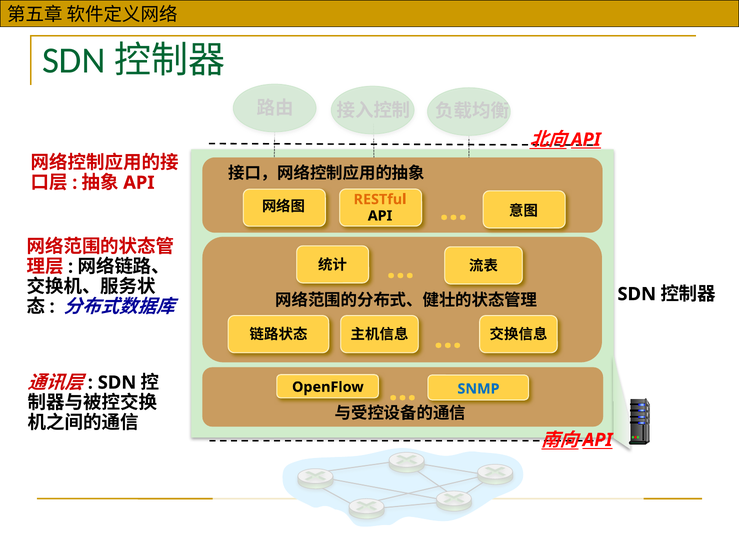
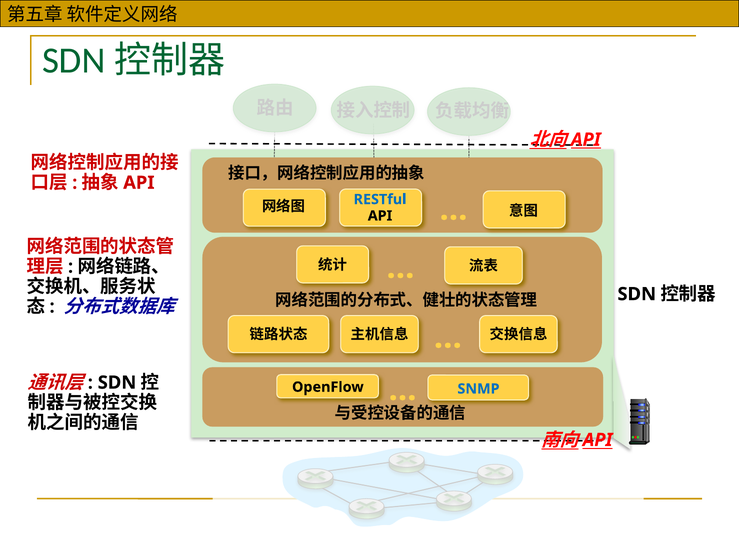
RESTful colour: orange -> blue
